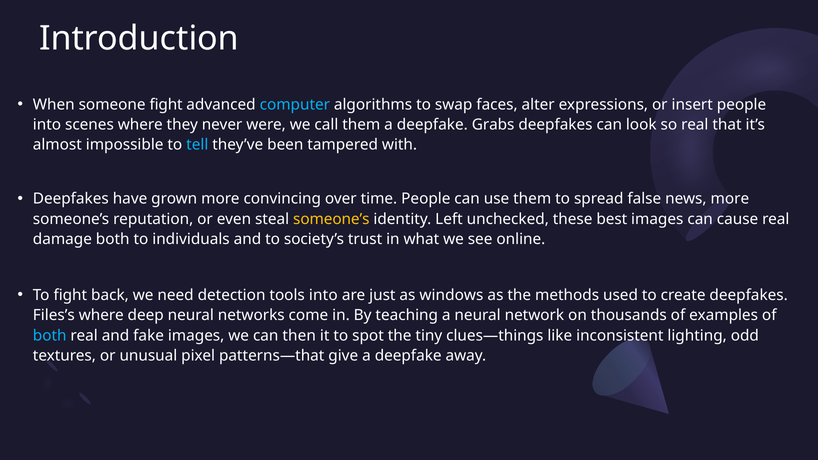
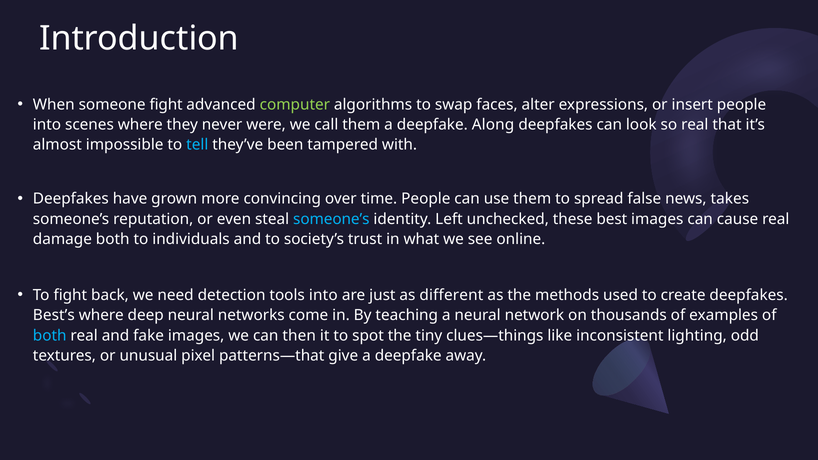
computer colour: light blue -> light green
Grabs: Grabs -> Along
news more: more -> takes
someone’s at (331, 219) colour: yellow -> light blue
windows: windows -> different
Files’s: Files’s -> Best’s
